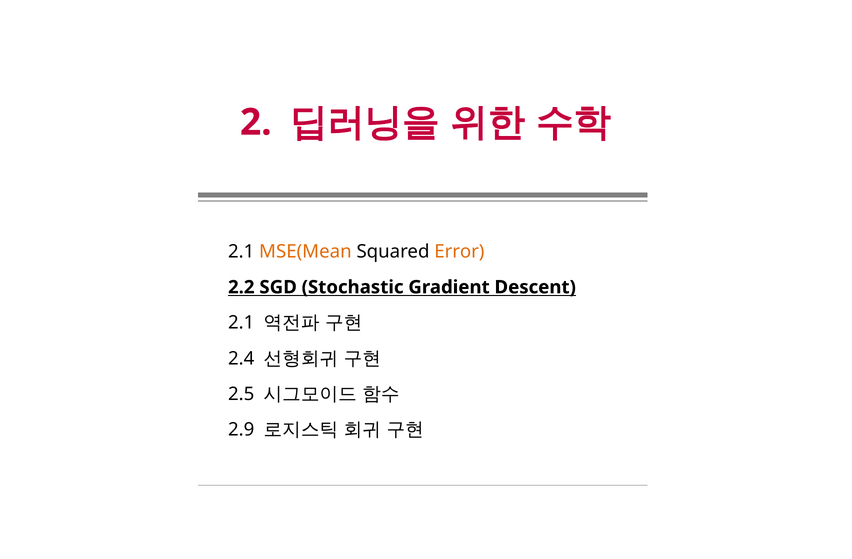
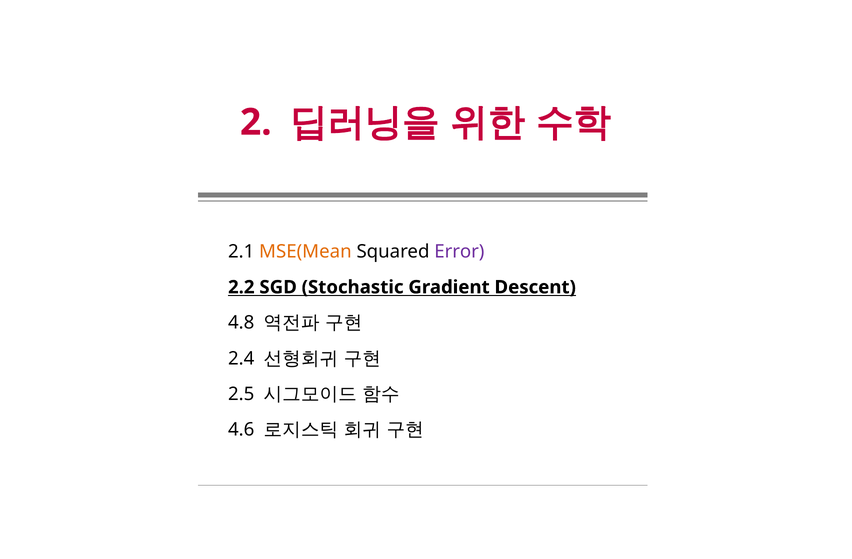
Error colour: orange -> purple
2.1 at (241, 323): 2.1 -> 4.8
2.9: 2.9 -> 4.6
